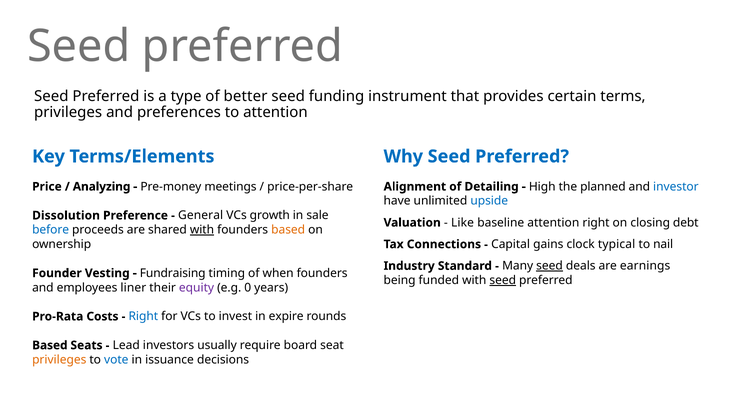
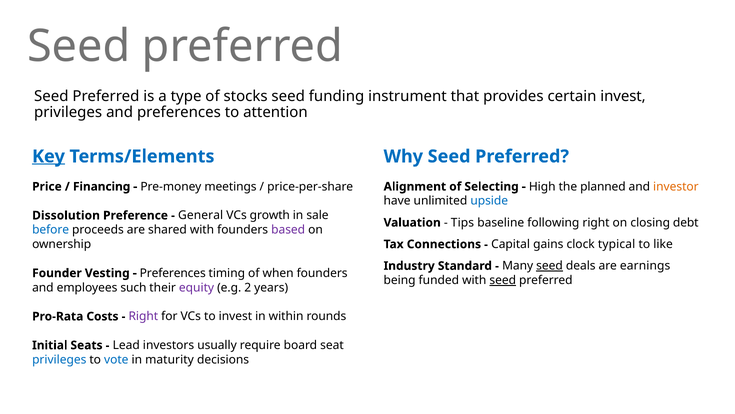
better: better -> stocks
certain terms: terms -> invest
Key underline: none -> present
Detailing: Detailing -> Selecting
investor colour: blue -> orange
Analyzing: Analyzing -> Financing
Like: Like -> Tips
baseline attention: attention -> following
with at (202, 230) underline: present -> none
based at (288, 230) colour: orange -> purple
nail: nail -> like
Fundraising at (173, 273): Fundraising -> Preferences
liner: liner -> such
0: 0 -> 2
Right at (143, 316) colour: blue -> purple
expire: expire -> within
Based at (50, 345): Based -> Initial
privileges at (59, 359) colour: orange -> blue
issuance: issuance -> maturity
